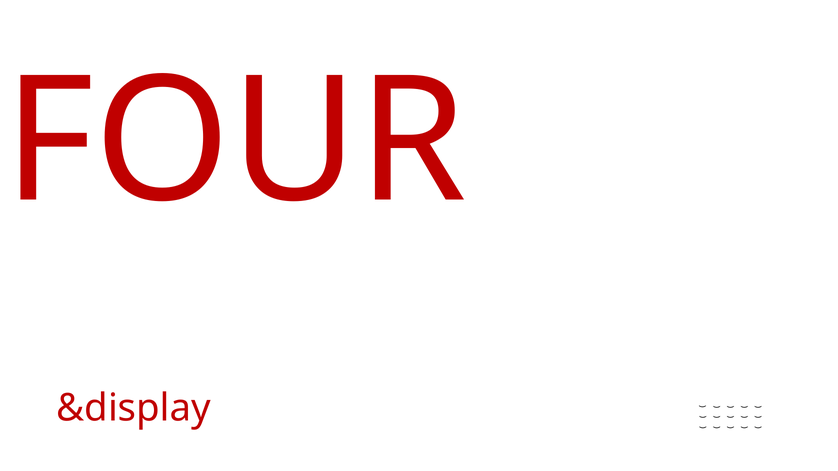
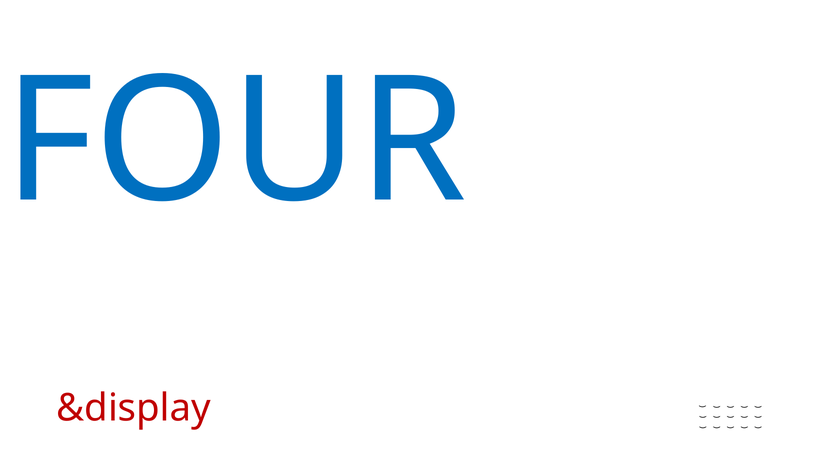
FOUR colour: red -> blue
